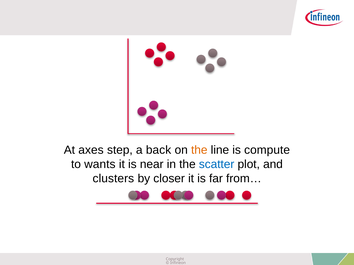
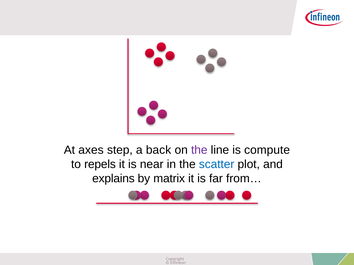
the at (199, 150) colour: orange -> purple
wants: wants -> repels
clusters: clusters -> explains
closer: closer -> matrix
